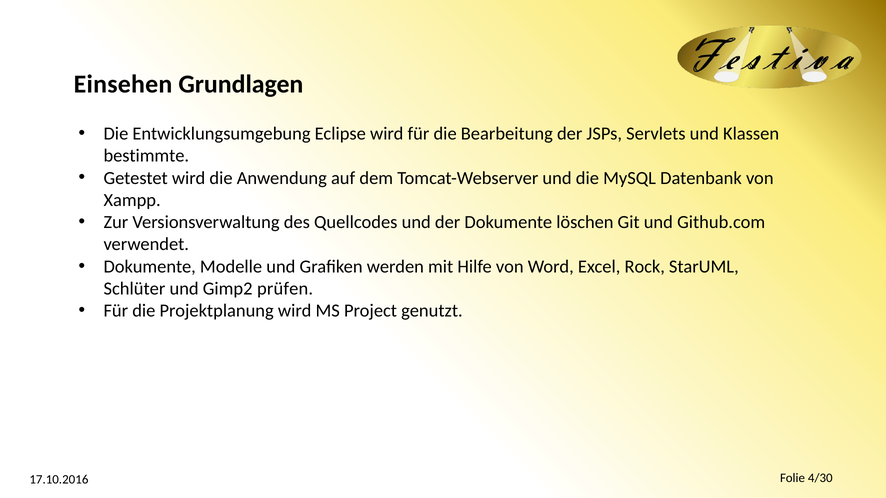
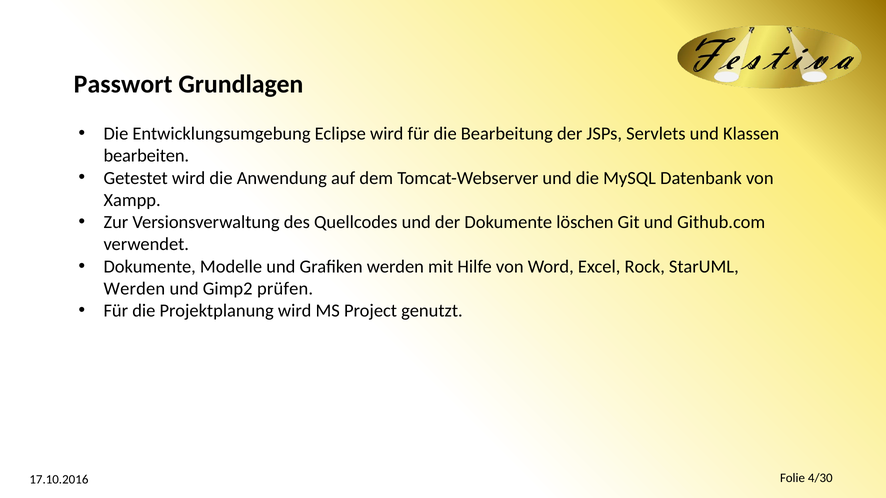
Einsehen: Einsehen -> Passwort
bestimmte: bestimmte -> bearbeiten
Schlüter at (134, 289): Schlüter -> Werden
